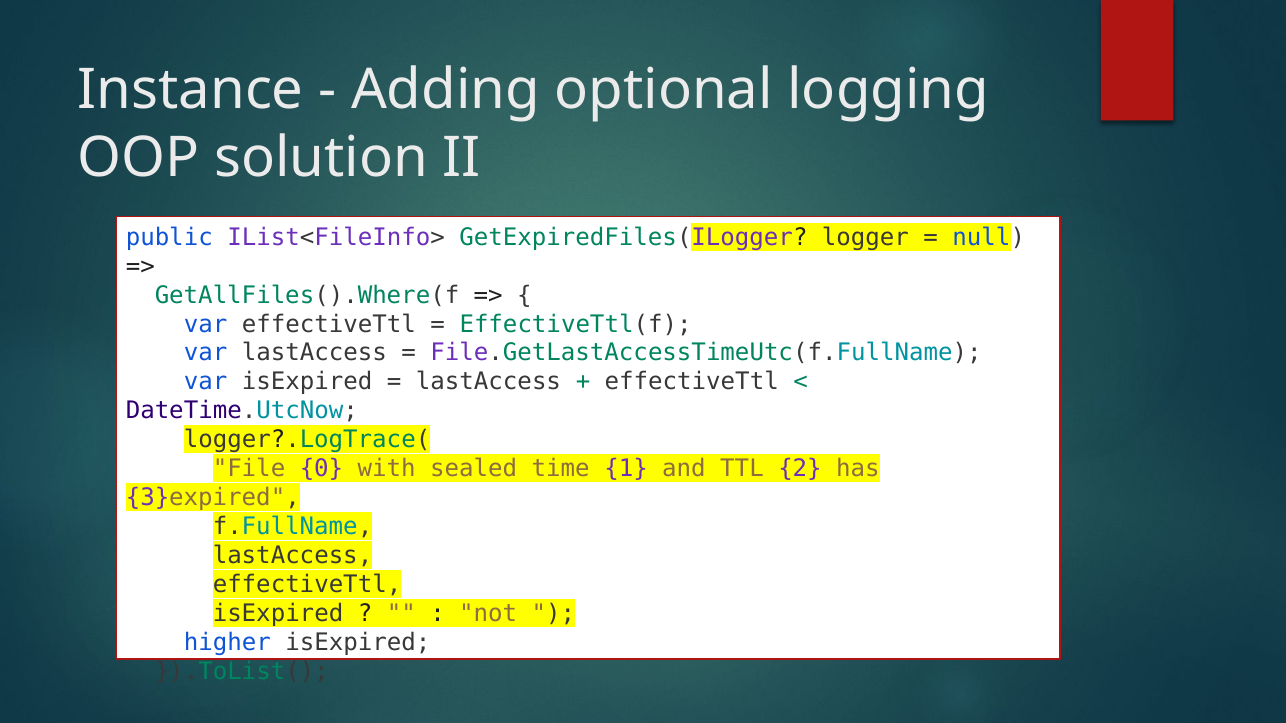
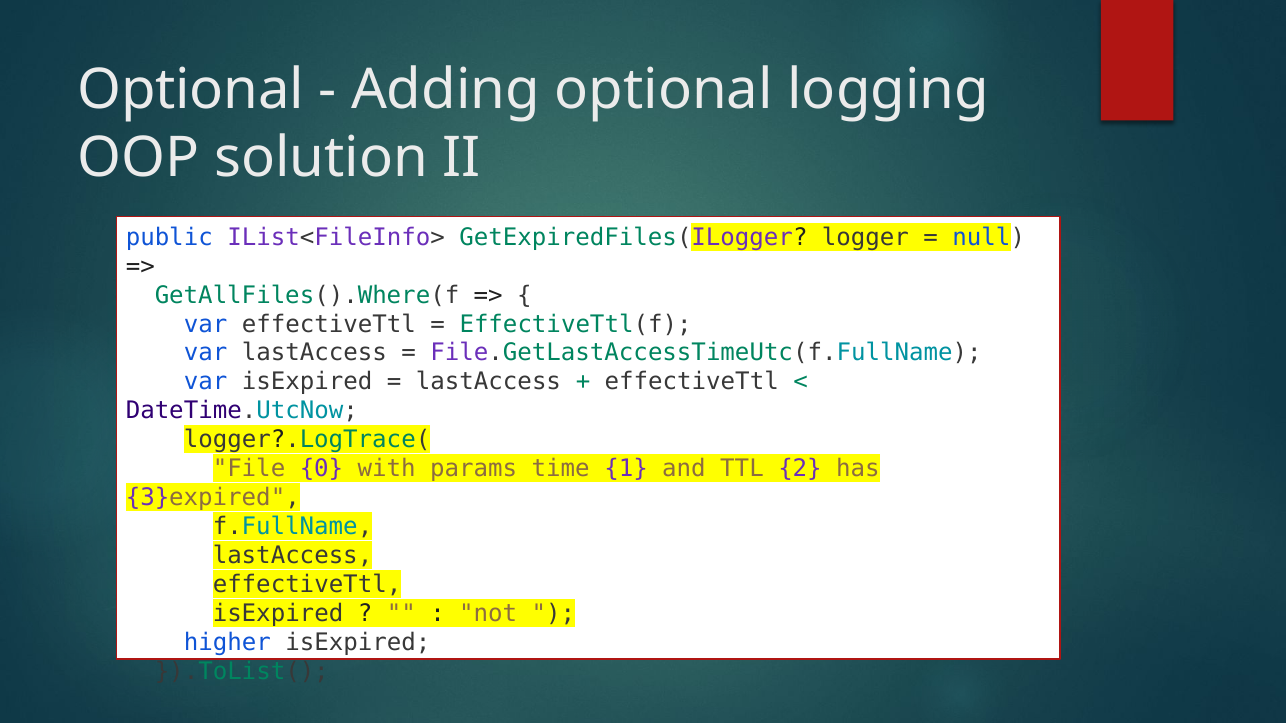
Instance at (191, 90): Instance -> Optional
sealed: sealed -> params
